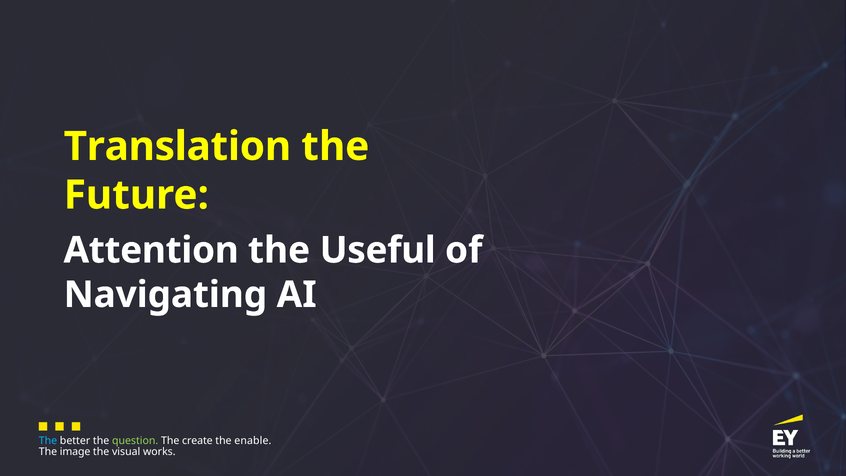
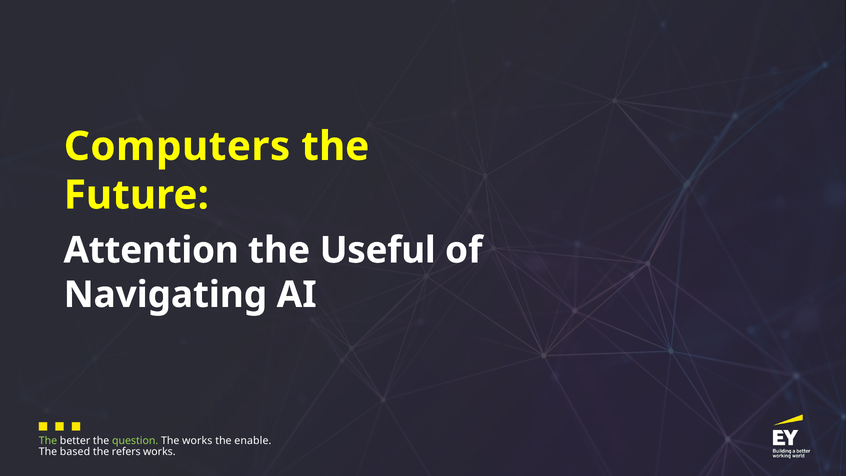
Translation: Translation -> Computers
The at (48, 441) colour: light blue -> light green
The create: create -> works
image: image -> based
visual: visual -> refers
